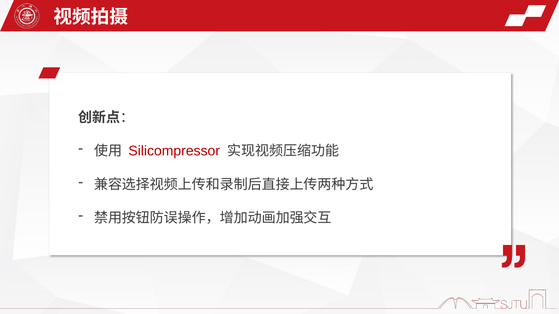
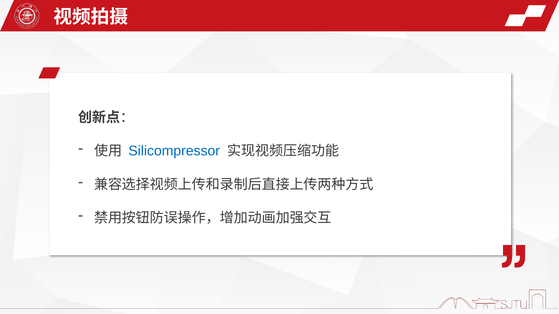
Silicompressor colour: red -> blue
